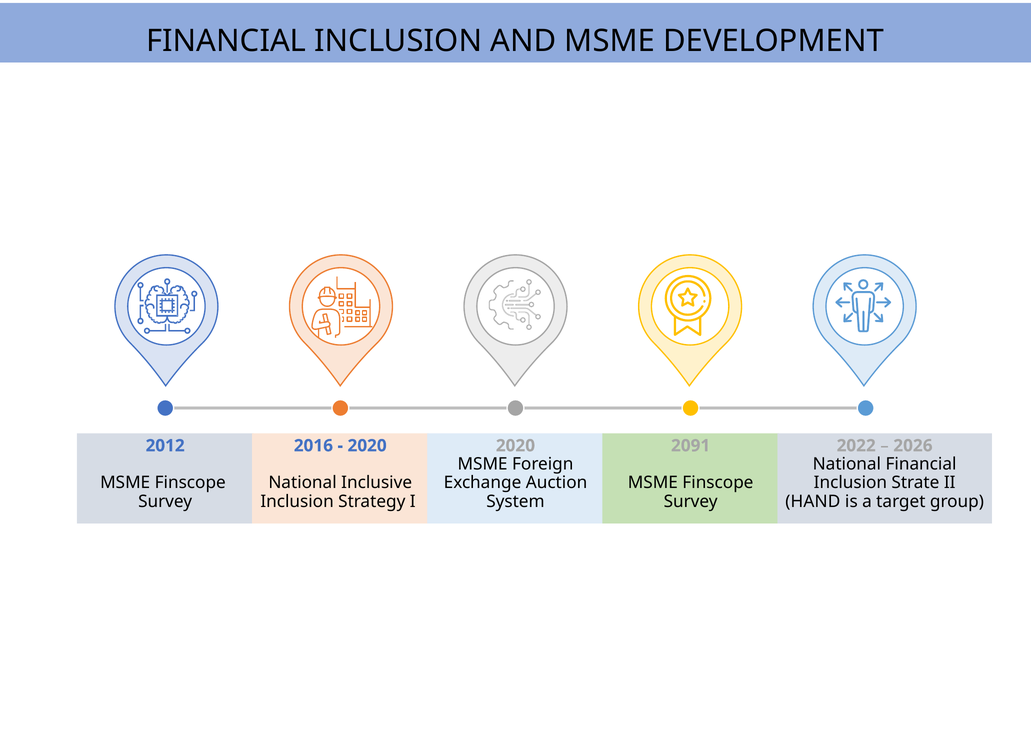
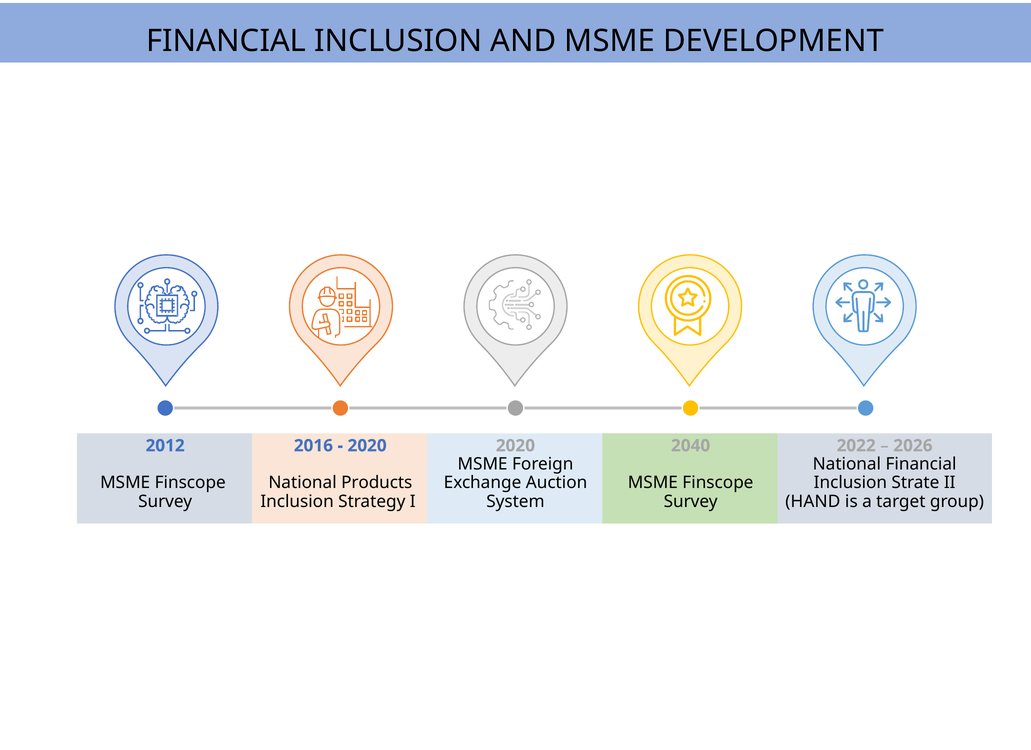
2091: 2091 -> 2040
Inclusive: Inclusive -> Products
